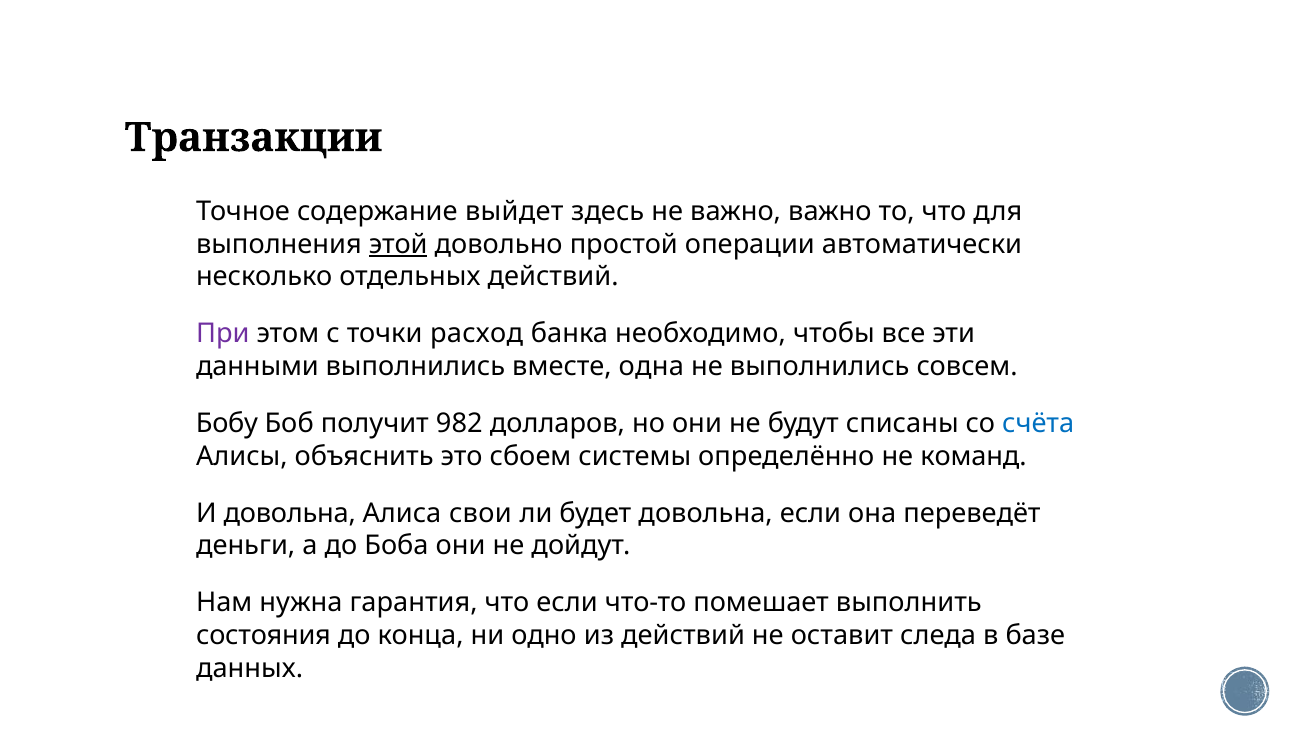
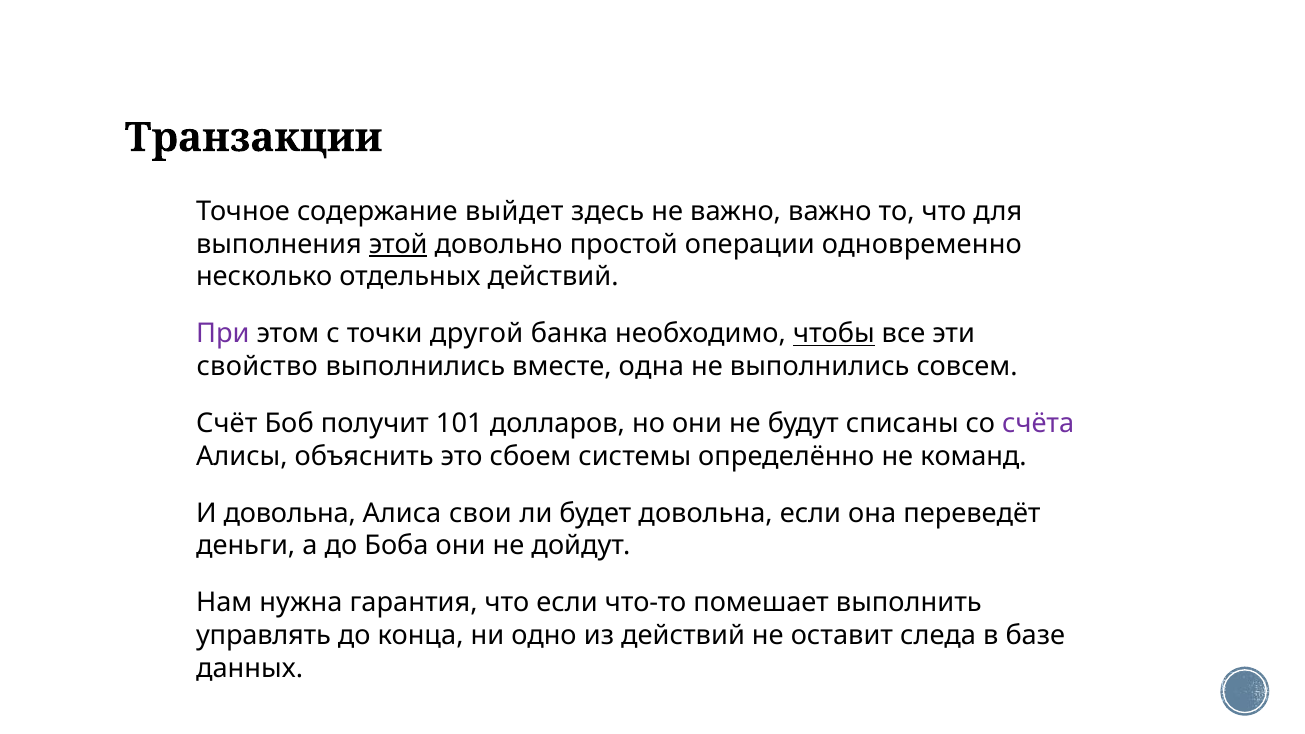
автоматически: автоматически -> одновременно
расход: расход -> другой
чтобы underline: none -> present
данными: данными -> свойство
Бобу: Бобу -> Счёт
982: 982 -> 101
счёта colour: blue -> purple
состояния: состояния -> управлять
